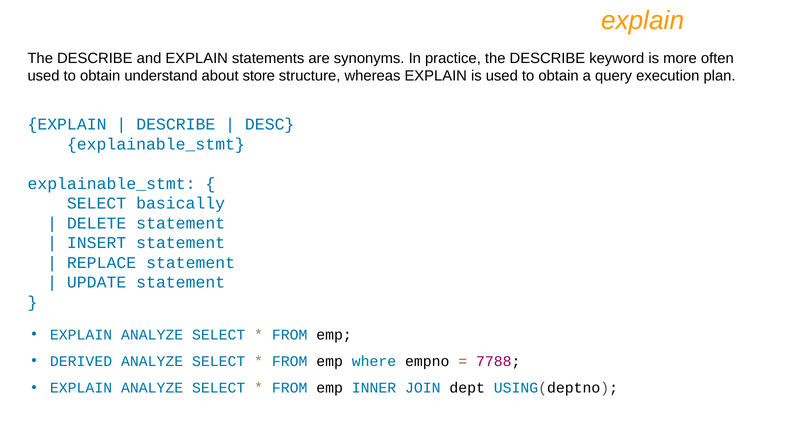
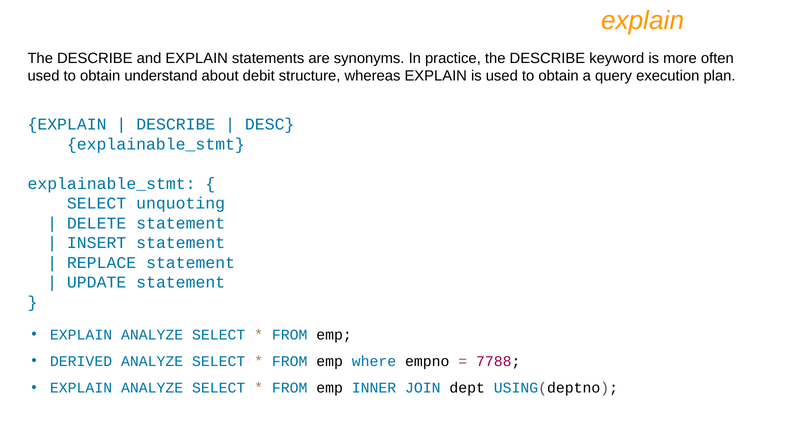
store: store -> debit
basically: basically -> unquoting
